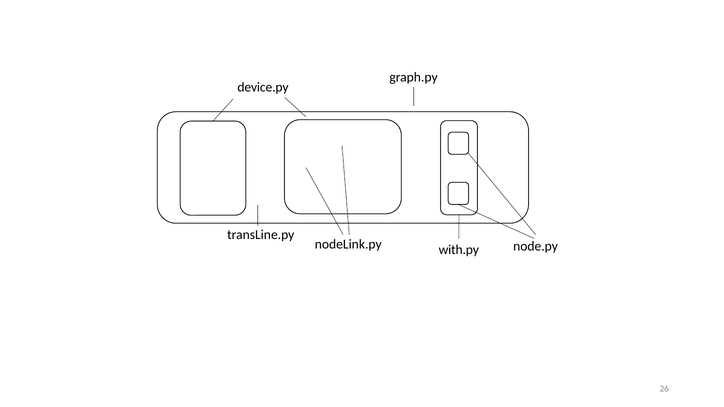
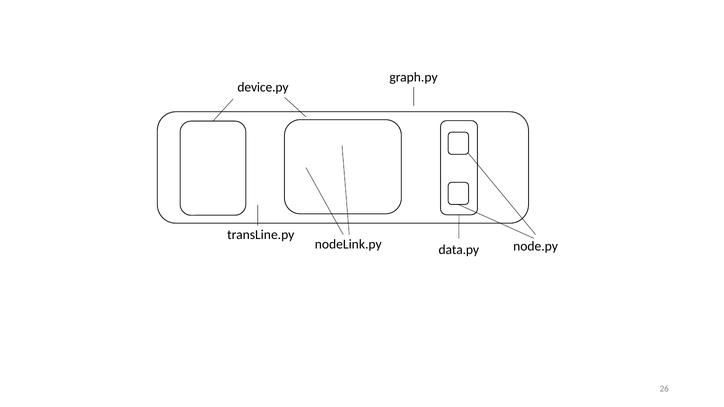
with.py: with.py -> data.py
